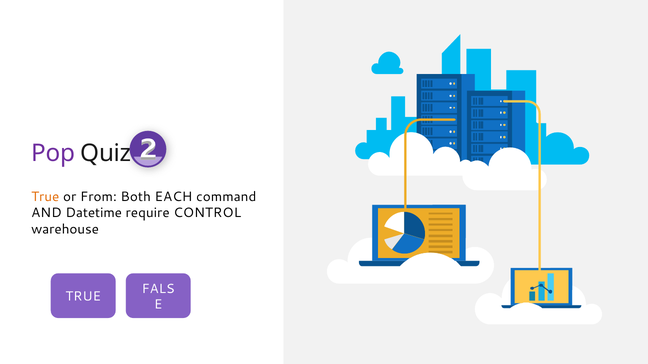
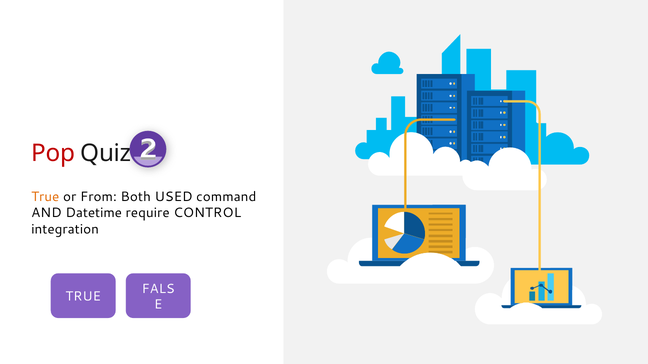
Pop colour: purple -> red
EACH: EACH -> USED
warehouse: warehouse -> integration
